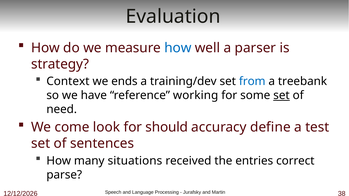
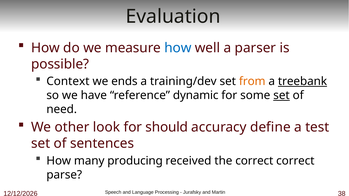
strategy: strategy -> possible
from colour: blue -> orange
treebank underline: none -> present
working: working -> dynamic
come: come -> other
situations: situations -> producing
the entries: entries -> correct
